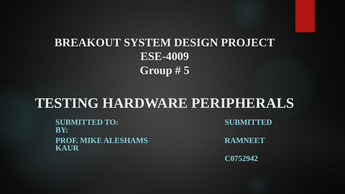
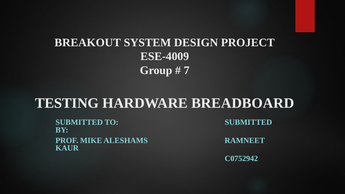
5: 5 -> 7
PERIPHERALS: PERIPHERALS -> BREADBOARD
